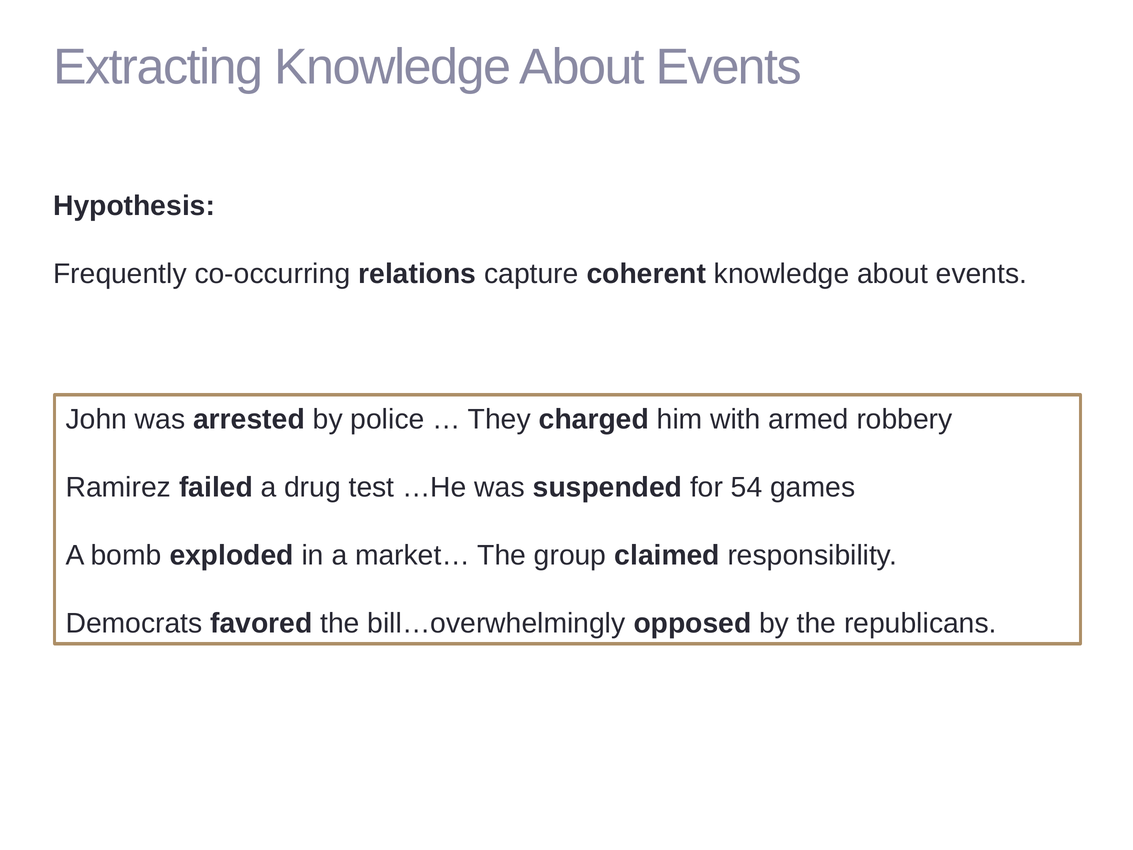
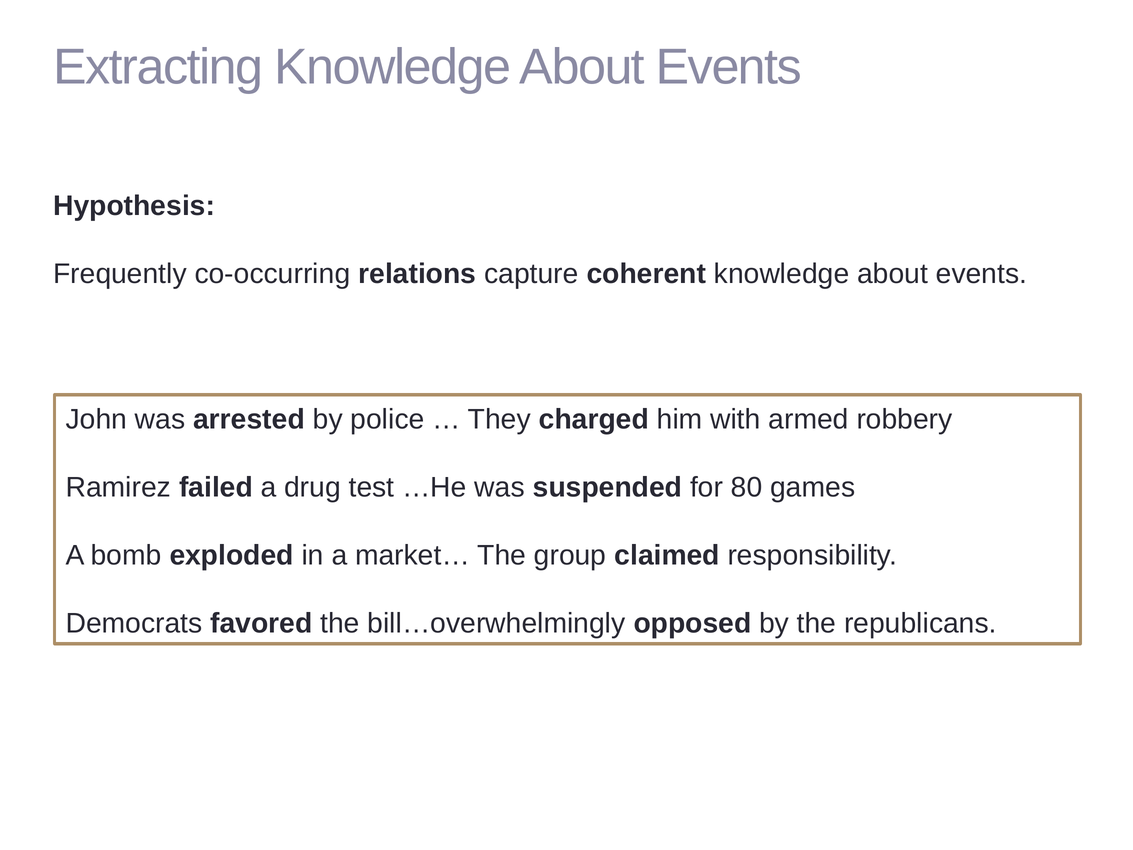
54: 54 -> 80
